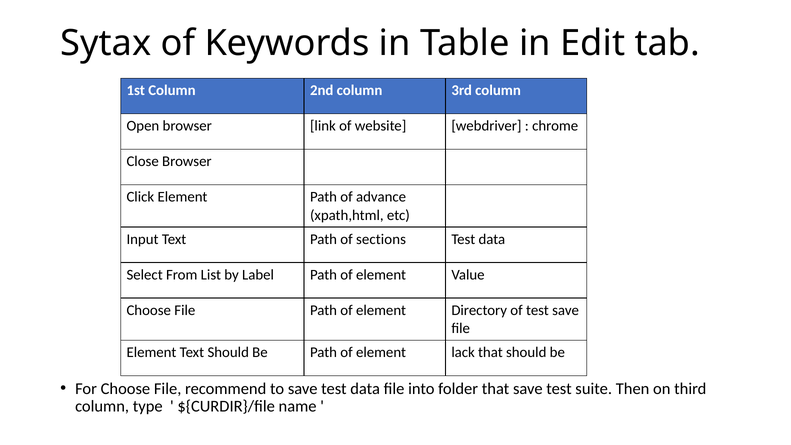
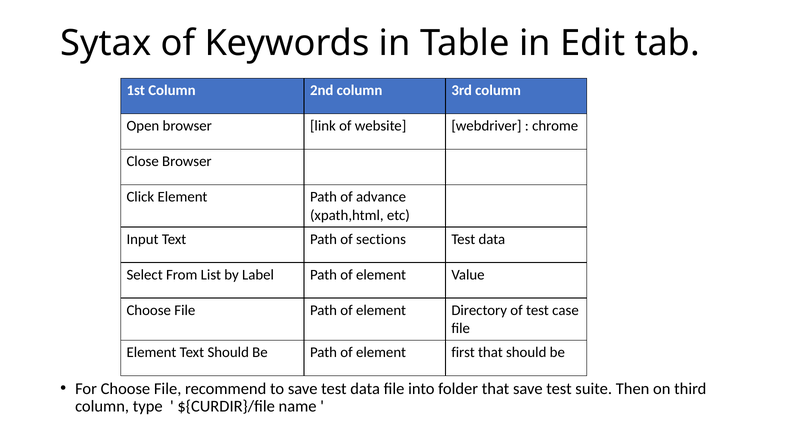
test save: save -> case
lack: lack -> first
